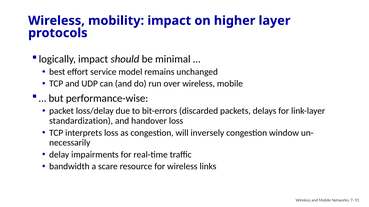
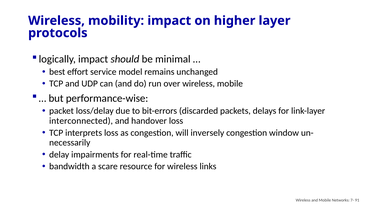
standardization: standardization -> interconnected
